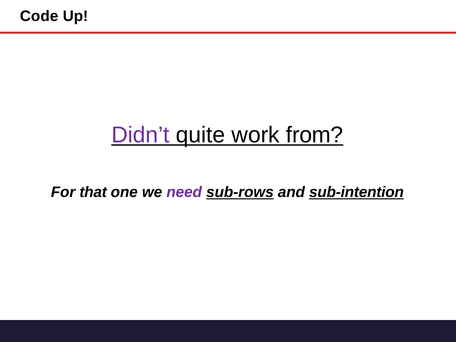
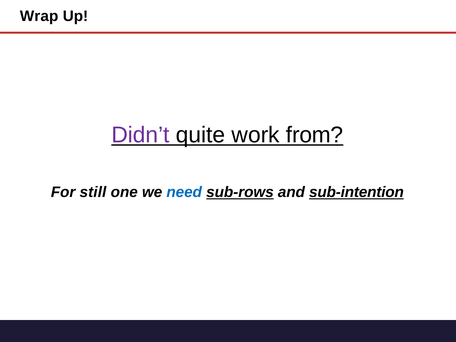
Code: Code -> Wrap
that: that -> still
need colour: purple -> blue
